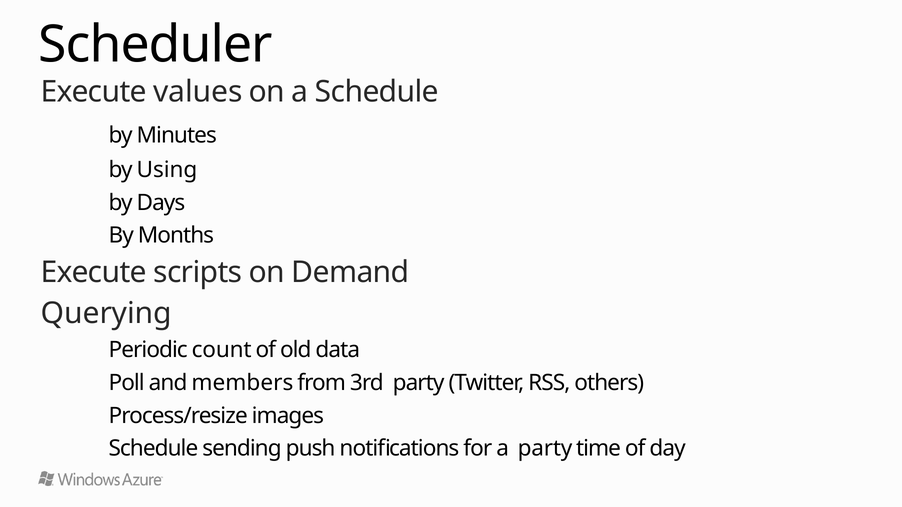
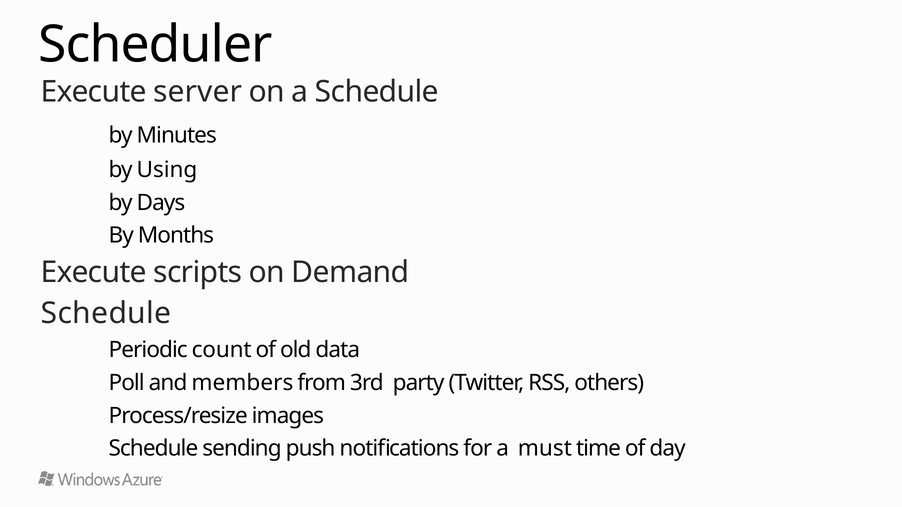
values: values -> server
Querying at (106, 313): Querying -> Schedule
a party: party -> must
